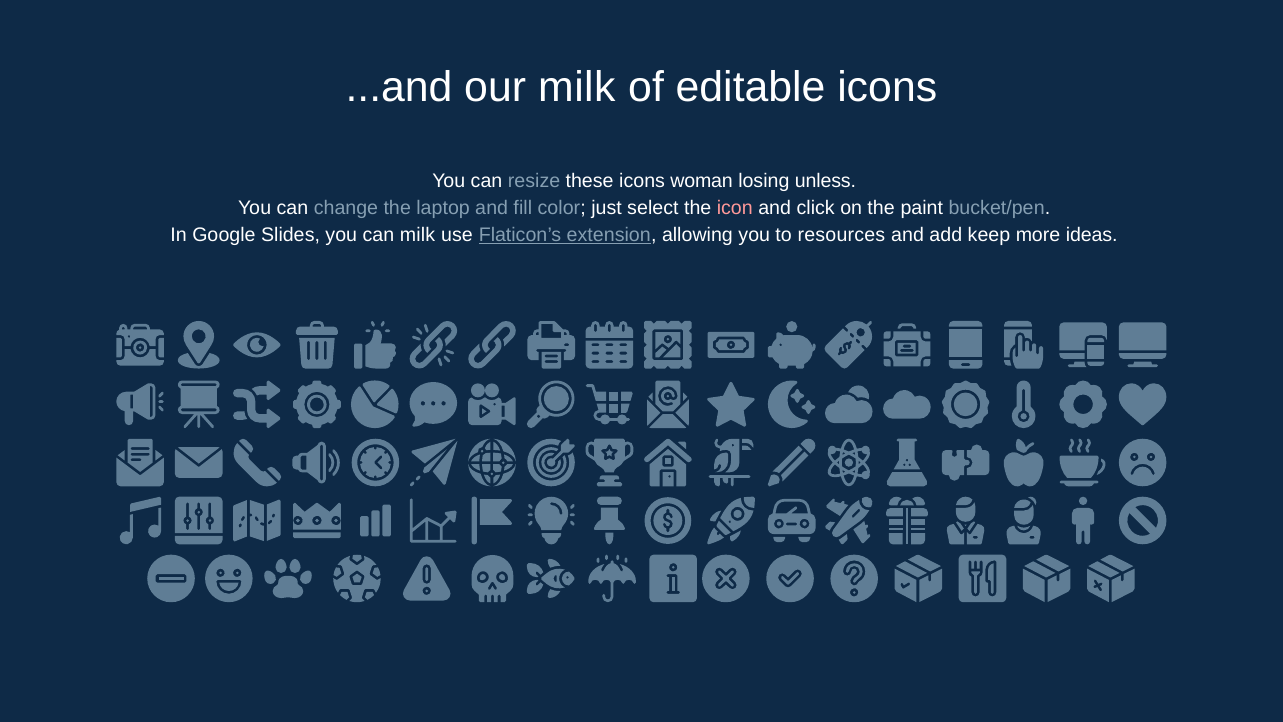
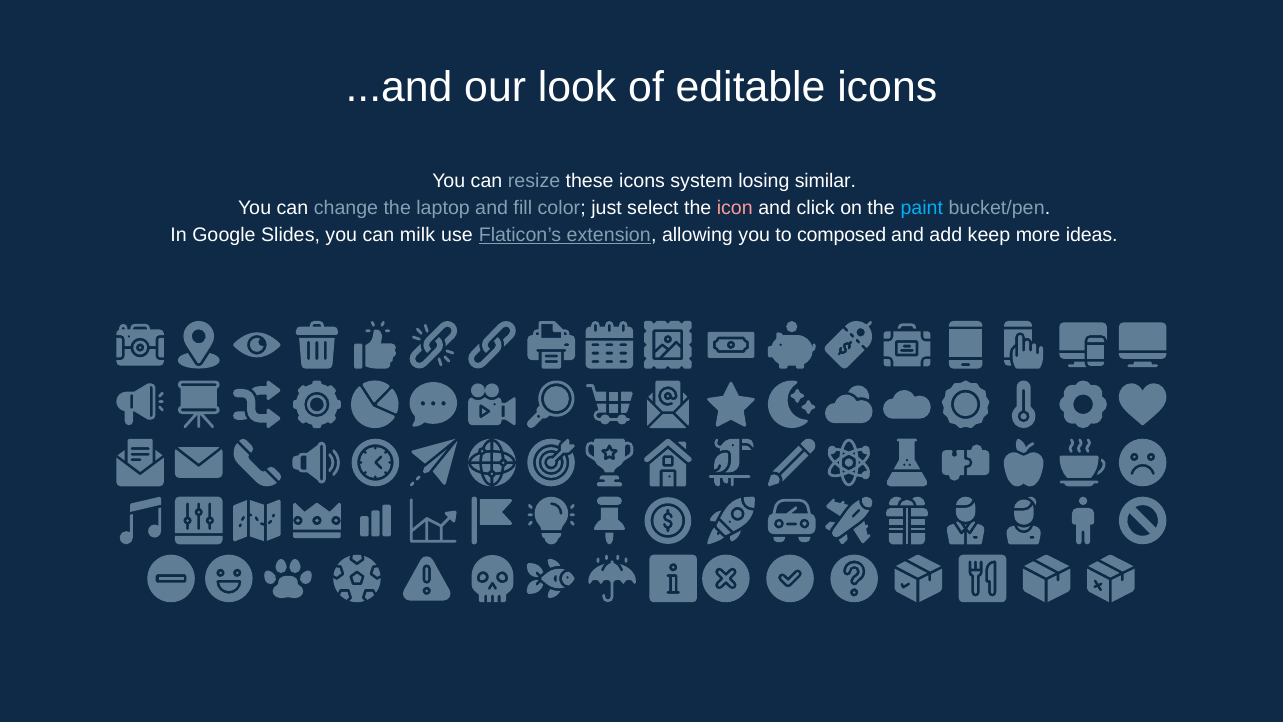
our milk: milk -> look
woman: woman -> system
unless: unless -> similar
paint colour: white -> light blue
resources: resources -> composed
